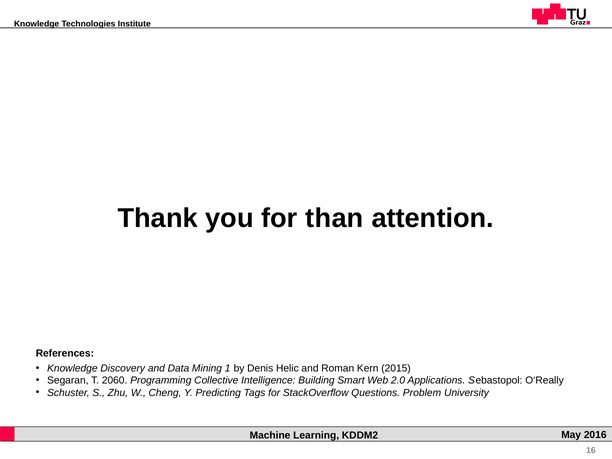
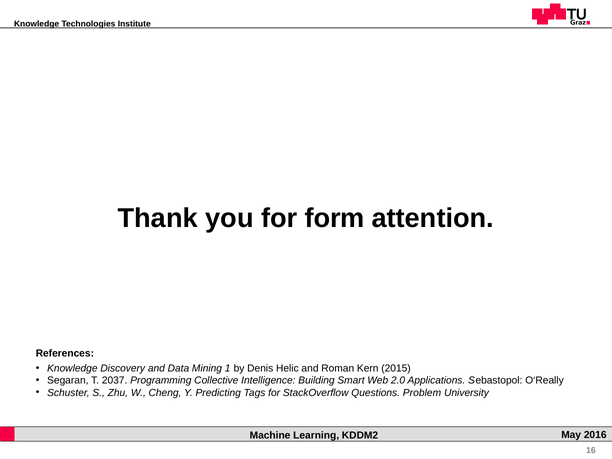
than: than -> form
2060: 2060 -> 2037
